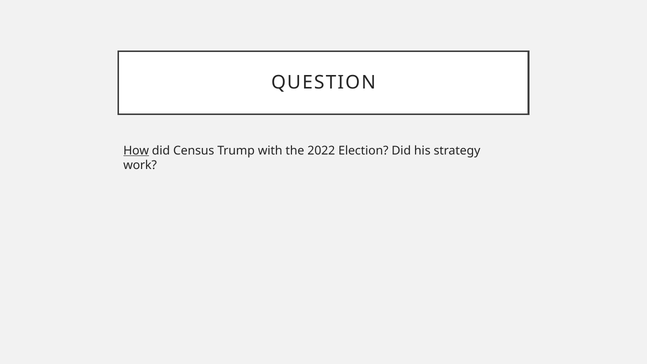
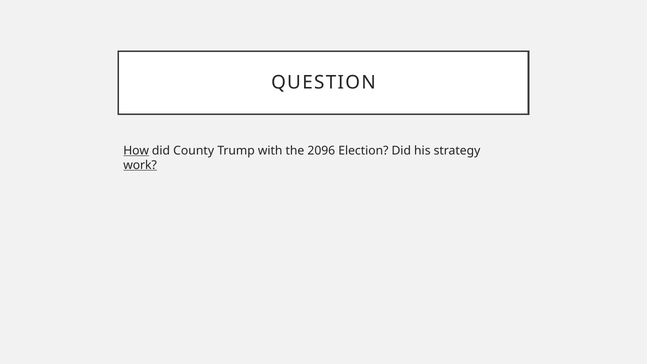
Census: Census -> County
2022: 2022 -> 2096
work underline: none -> present
